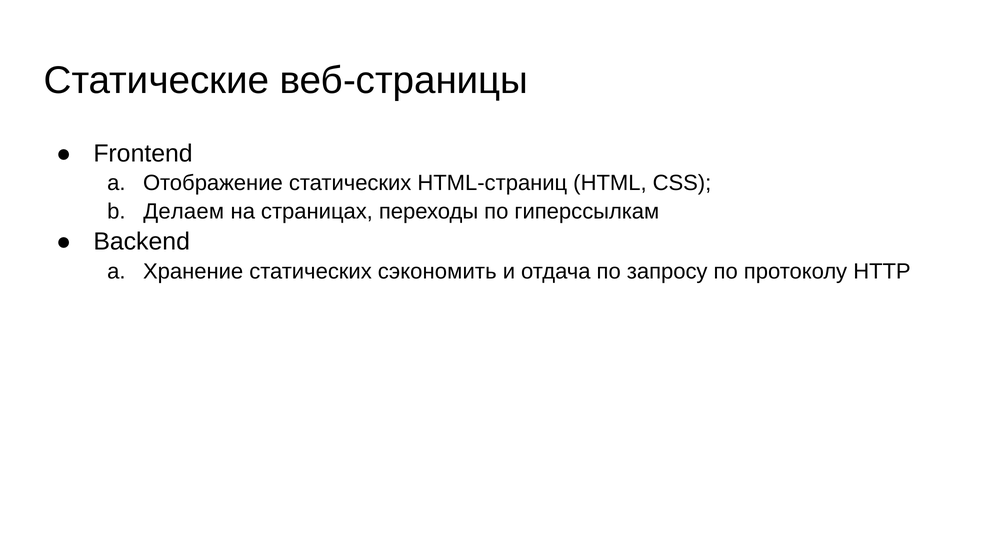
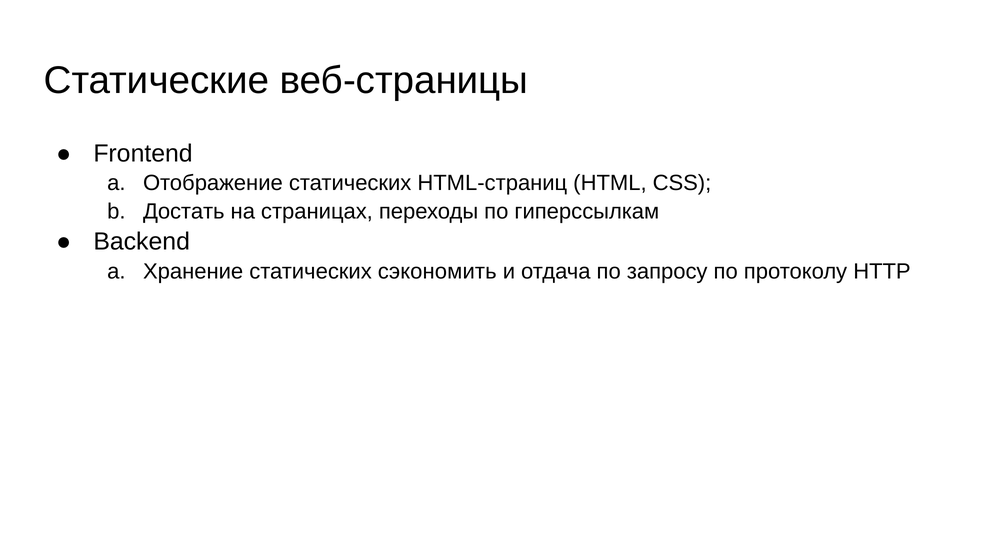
Делаем: Делаем -> Достать
